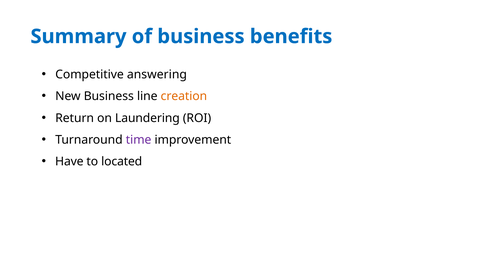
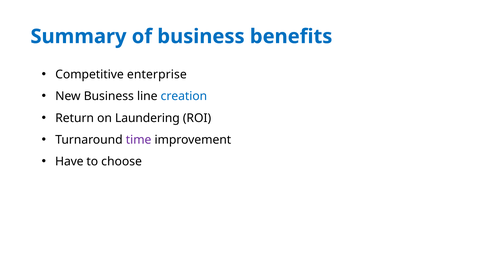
answering: answering -> enterprise
creation colour: orange -> blue
located: located -> choose
